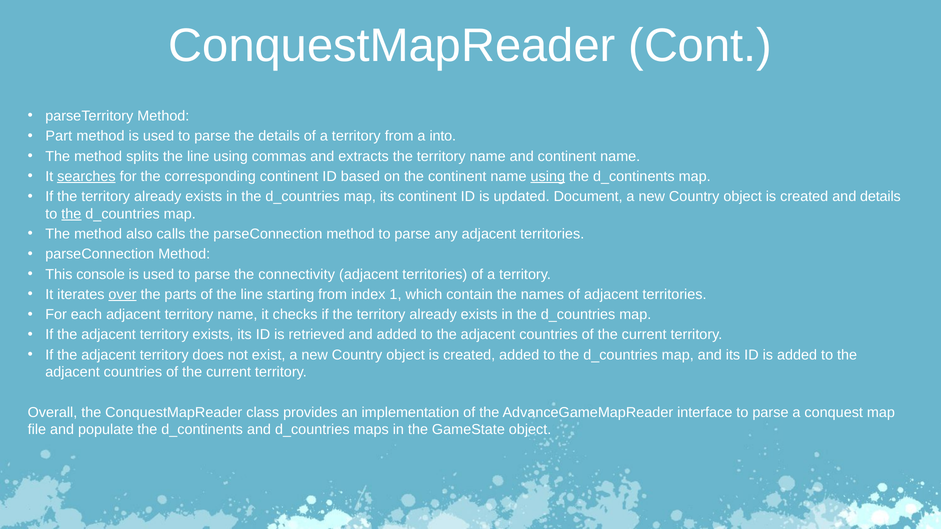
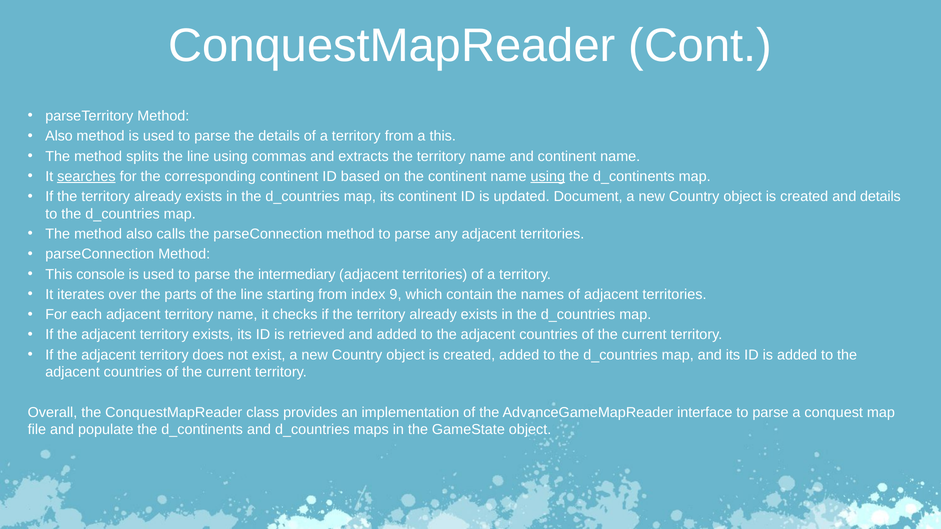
Part at (59, 136): Part -> Also
a into: into -> this
the at (71, 214) underline: present -> none
connectivity: connectivity -> intermediary
over underline: present -> none
1: 1 -> 9
